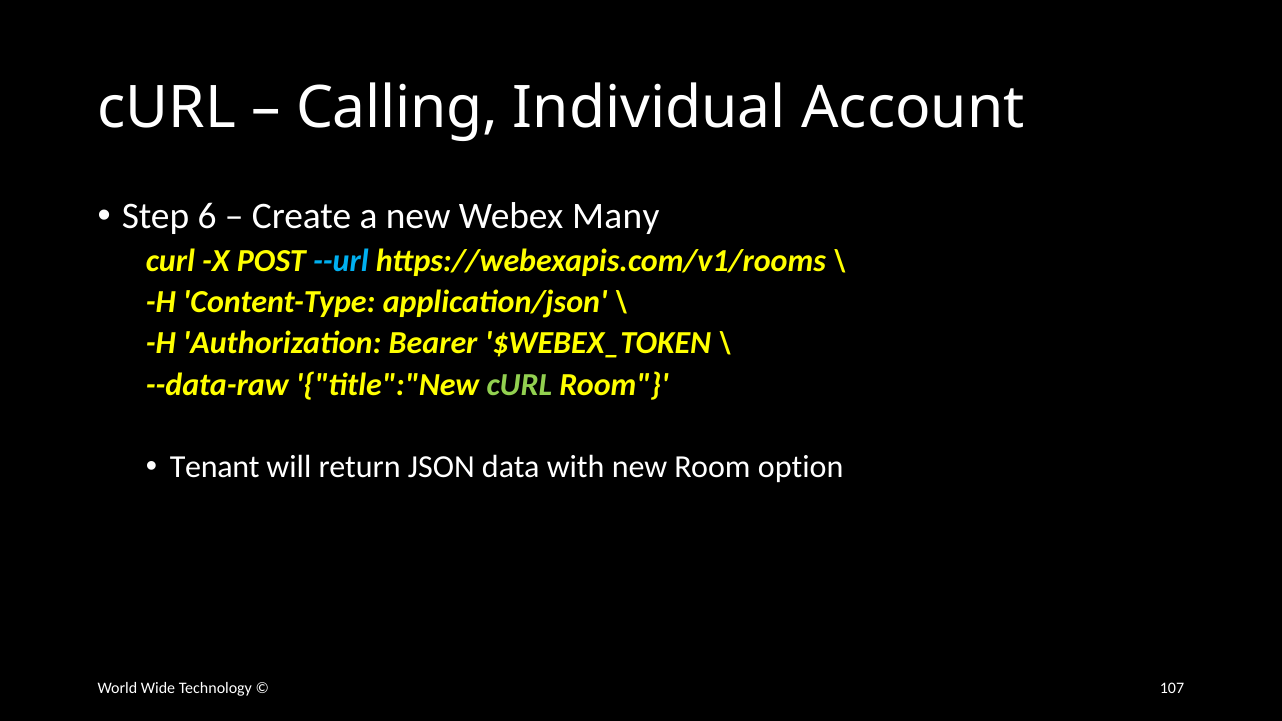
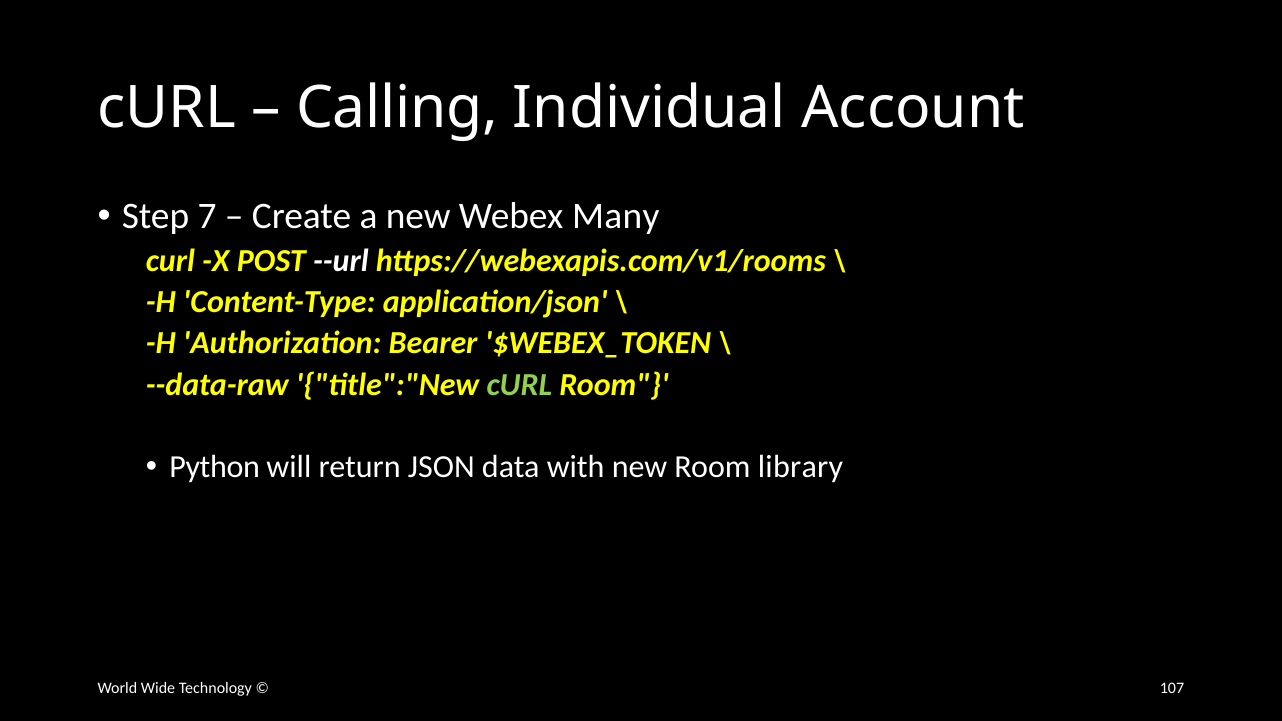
6: 6 -> 7
--url colour: light blue -> white
Tenant: Tenant -> Python
option: option -> library
